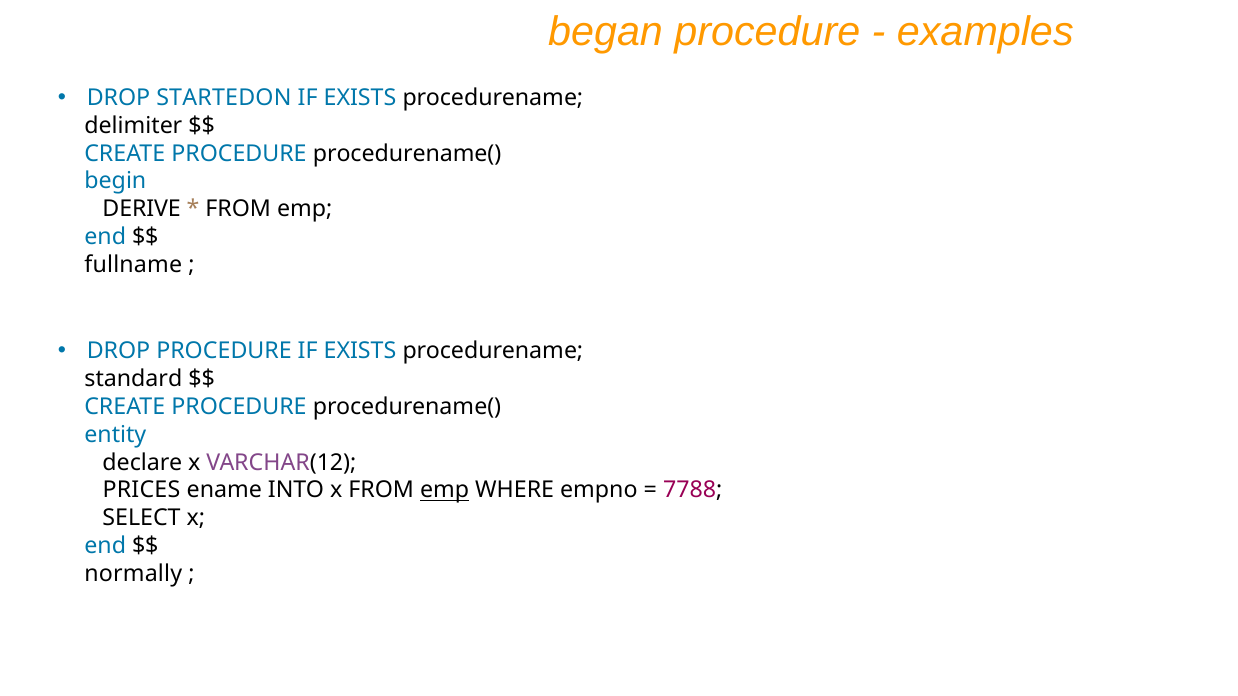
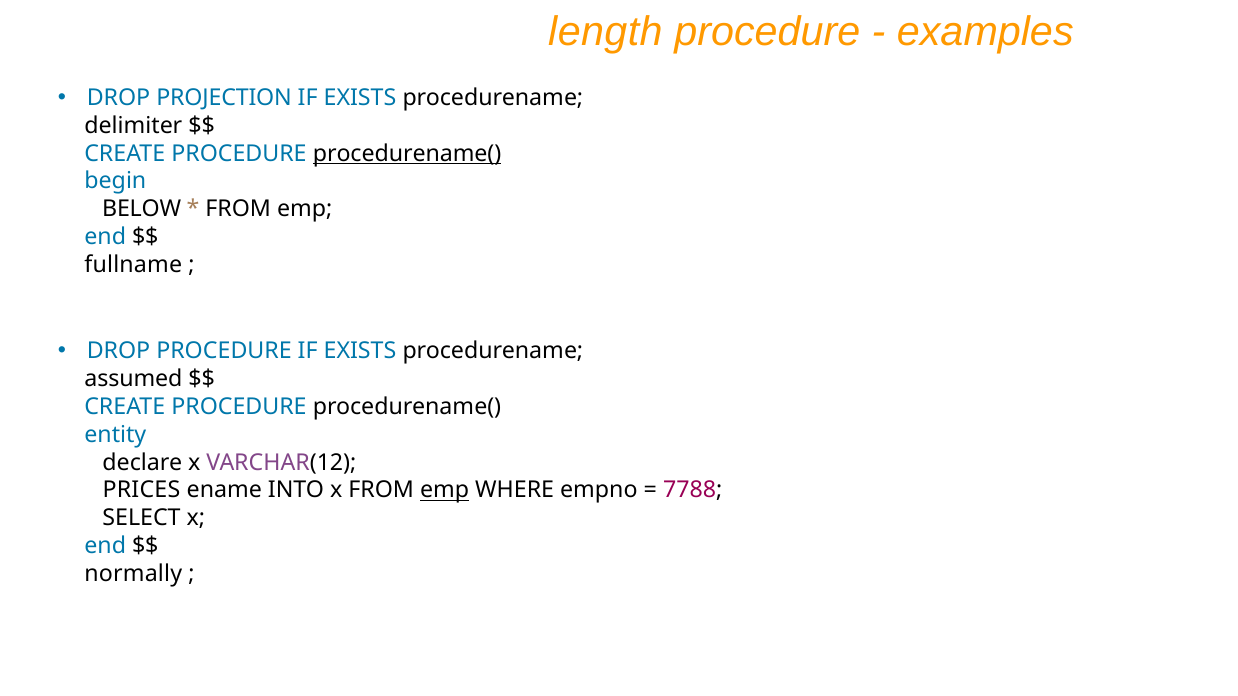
began: began -> length
STARTEDON: STARTEDON -> PROJECTION
procedurename( at (407, 154) underline: none -> present
DERIVE: DERIVE -> BELOW
standard: standard -> assumed
